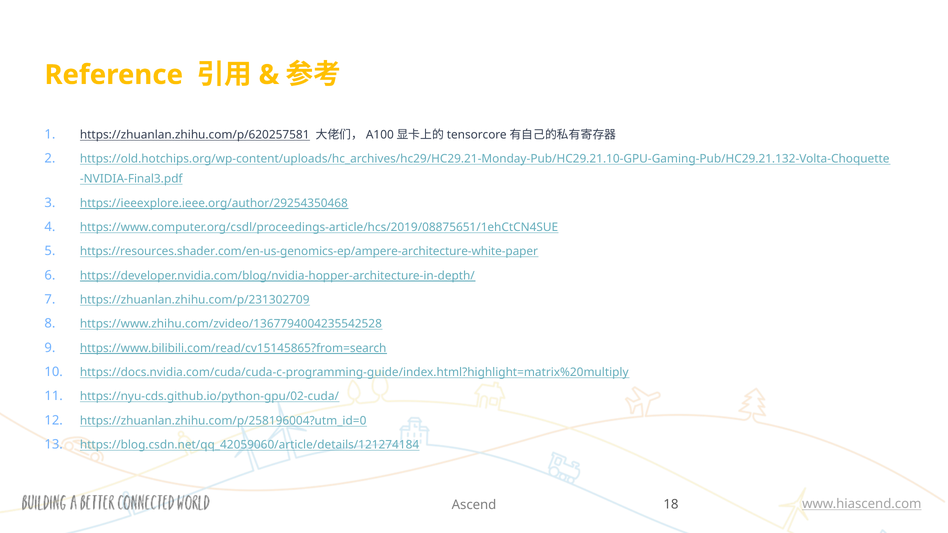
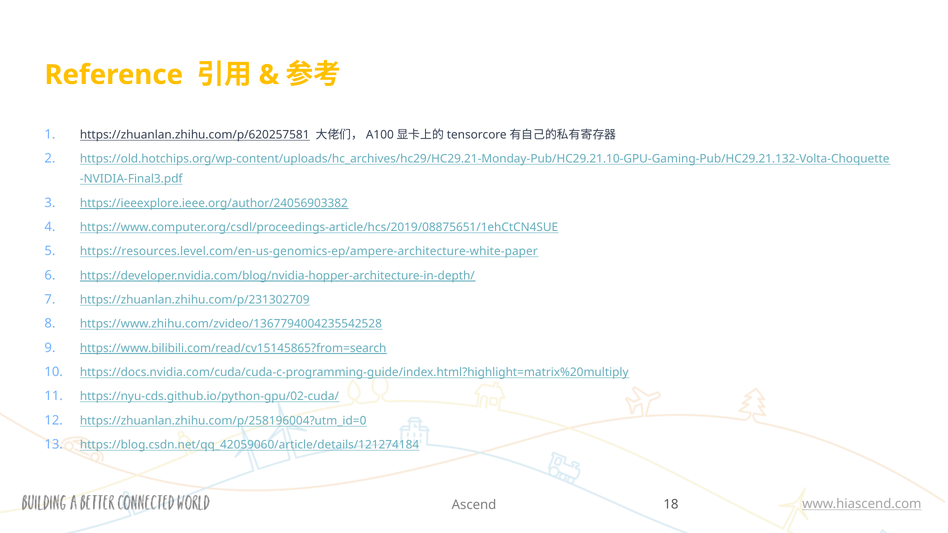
https://ieeexplore.ieee.org/author/29254350468: https://ieeexplore.ieee.org/author/29254350468 -> https://ieeexplore.ieee.org/author/24056903382
https://resources.shader.com/en-us-genomics-ep/ampere-architecture-white-paper: https://resources.shader.com/en-us-genomics-ep/ampere-architecture-white-paper -> https://resources.level.com/en-us-genomics-ep/ampere-architecture-white-paper
